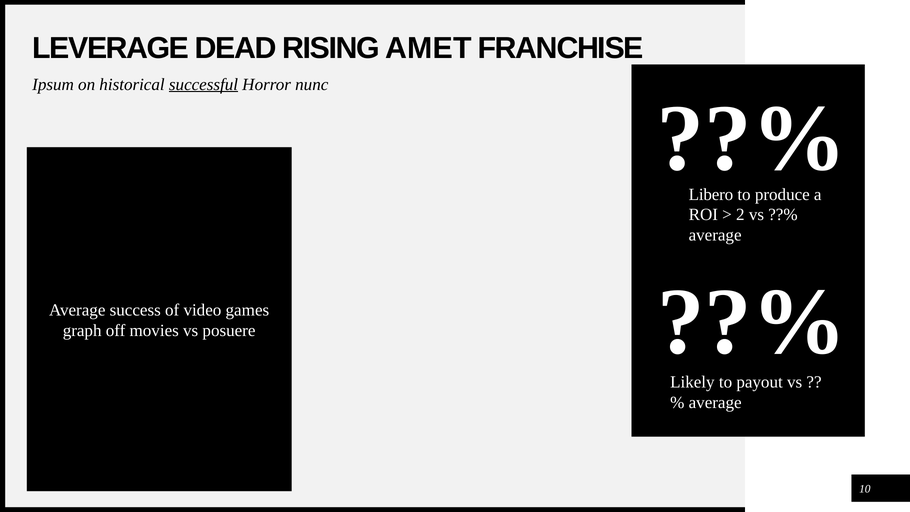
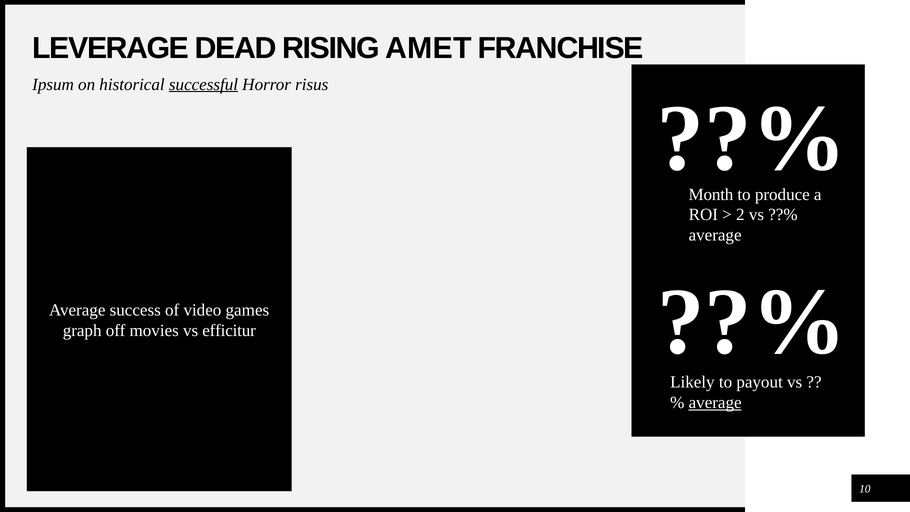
nunc: nunc -> risus
Libero: Libero -> Month
posuere: posuere -> efficitur
average at (715, 403) underline: none -> present
